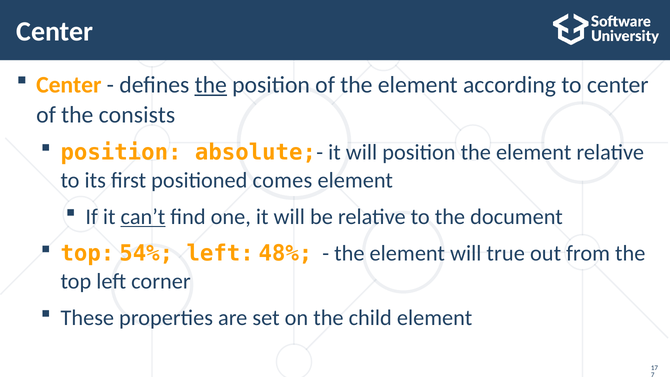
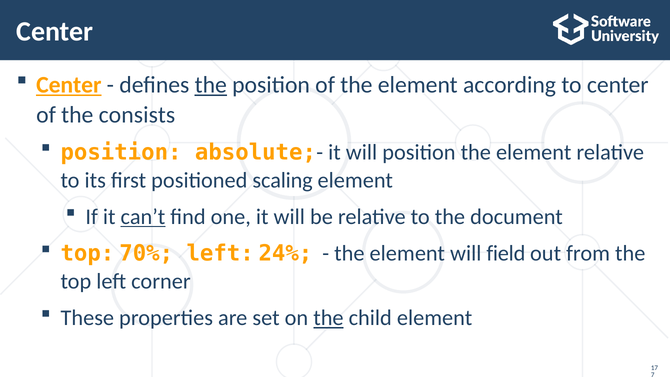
Center at (69, 85) underline: none -> present
comes: comes -> scaling
54%: 54% -> 70%
48%: 48% -> 24%
true: true -> field
the at (328, 318) underline: none -> present
